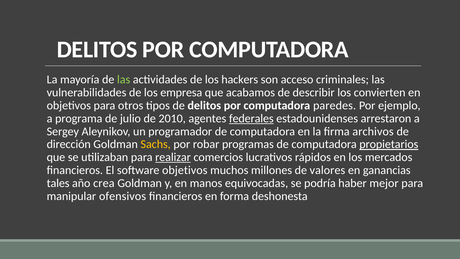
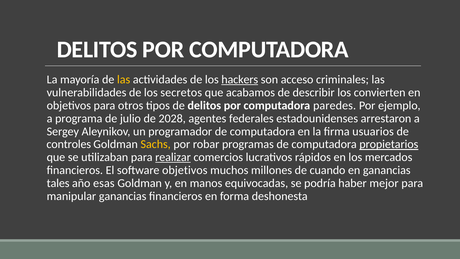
las at (124, 80) colour: light green -> yellow
hackers underline: none -> present
empresa: empresa -> secretos
2010: 2010 -> 2028
federales underline: present -> none
archivos: archivos -> usuarios
dirección: dirección -> controles
valores: valores -> cuando
crea: crea -> esas
manipular ofensivos: ofensivos -> ganancias
